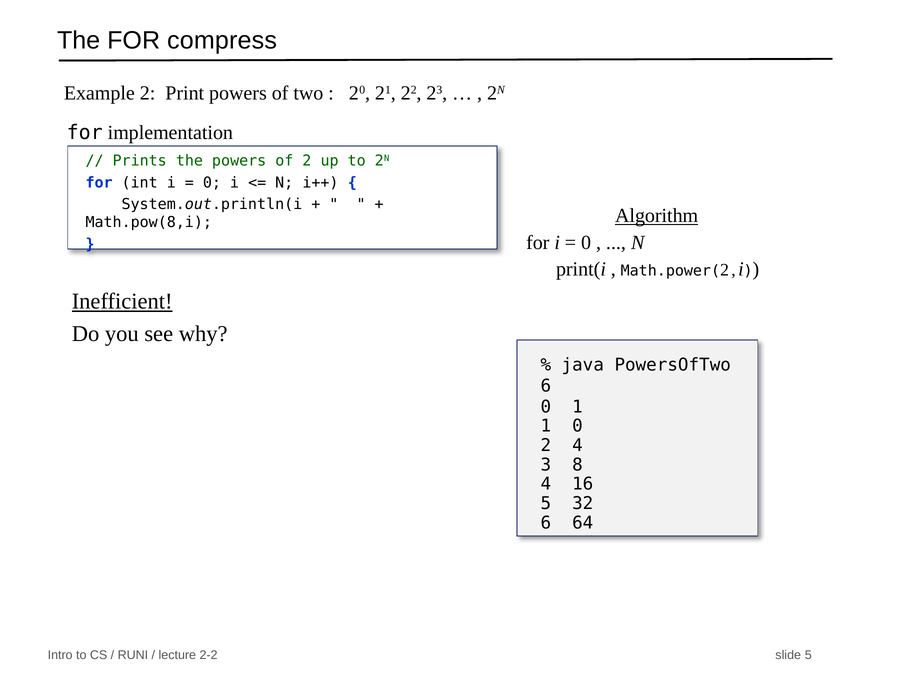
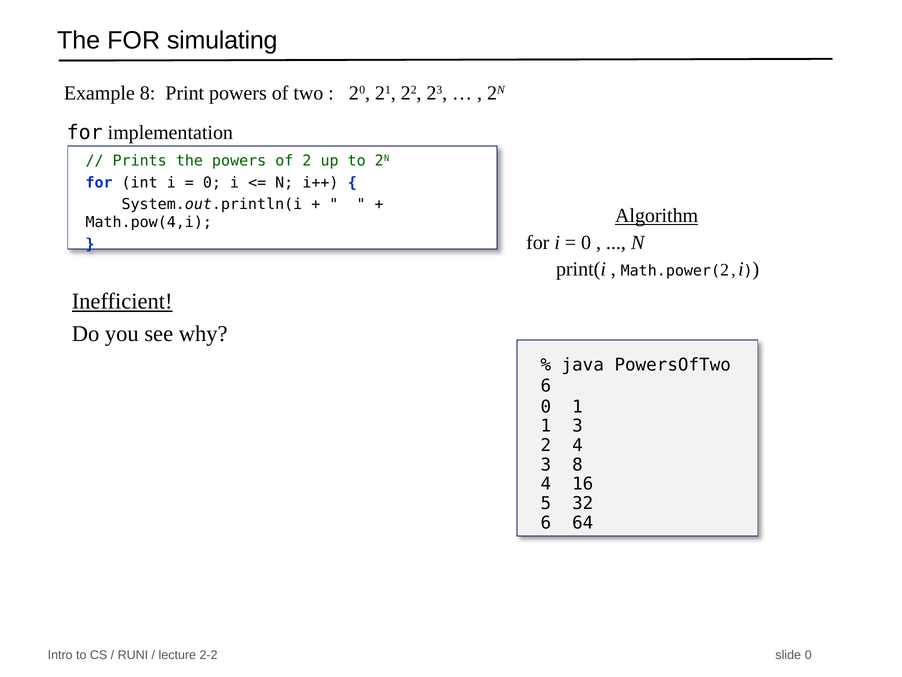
compress: compress -> simulating
Example 2: 2 -> 8
Math.pow(8,i: Math.pow(8,i -> Math.pow(4,i
1 0: 0 -> 3
5 at (808, 655): 5 -> 0
